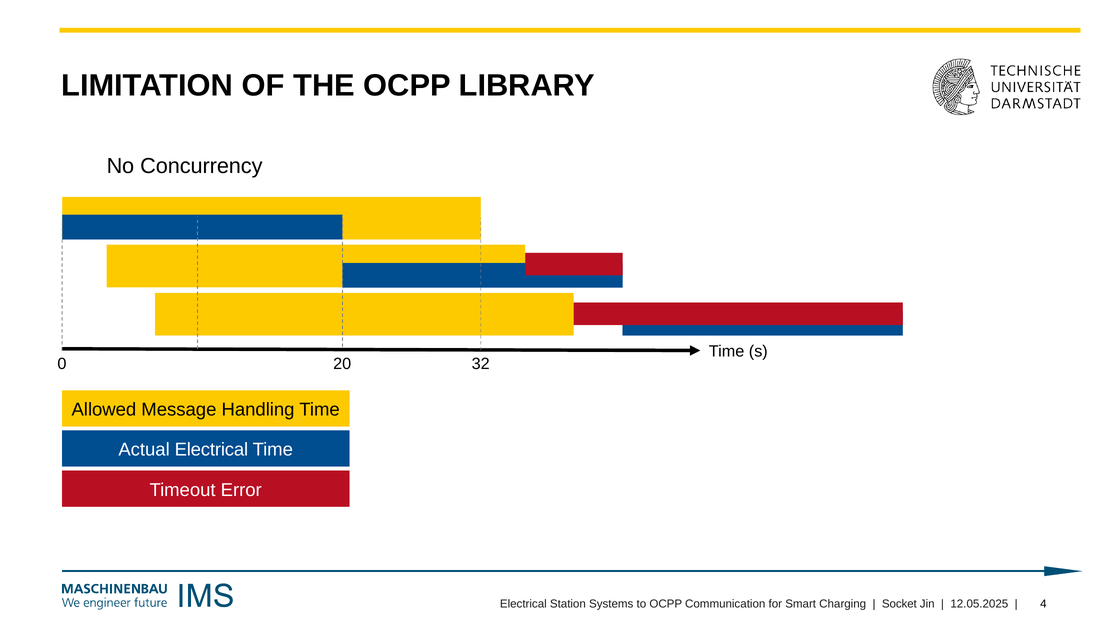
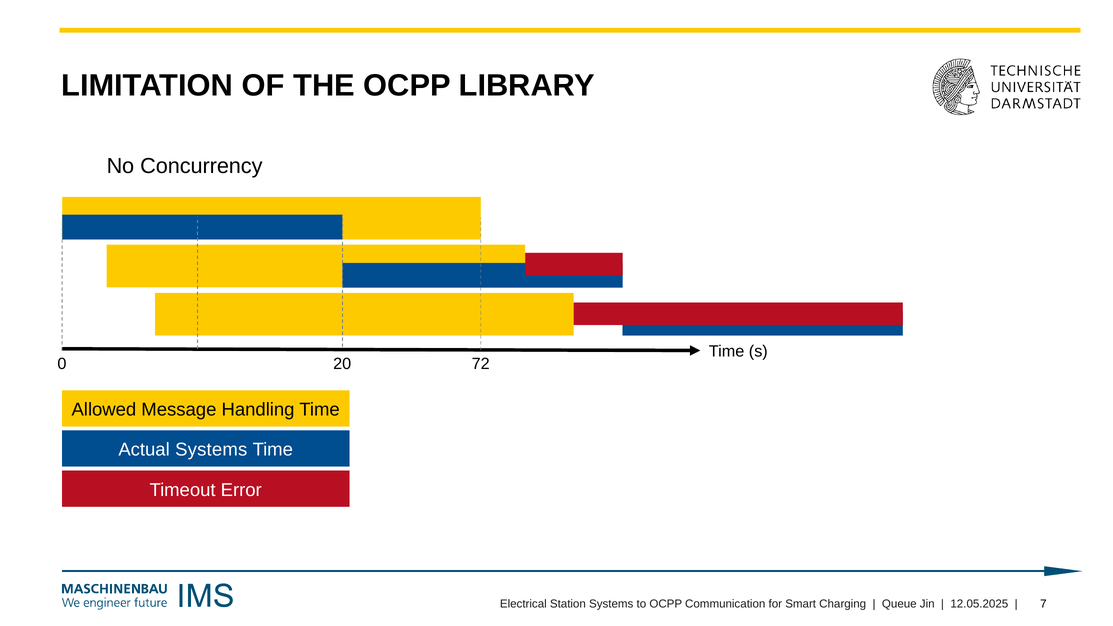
32: 32 -> 72
Actual Electrical: Electrical -> Systems
Socket: Socket -> Queue
4: 4 -> 7
